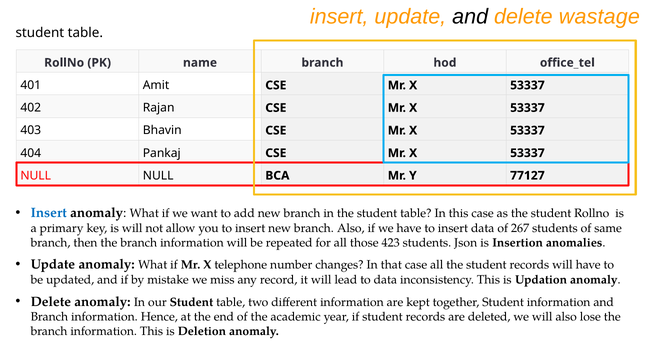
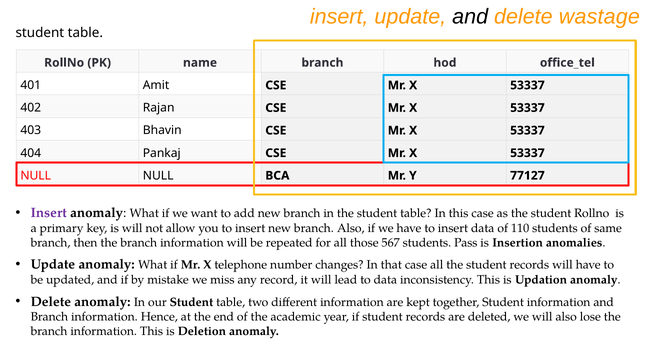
Insert at (49, 213) colour: blue -> purple
267: 267 -> 110
423: 423 -> 567
Json: Json -> Pass
